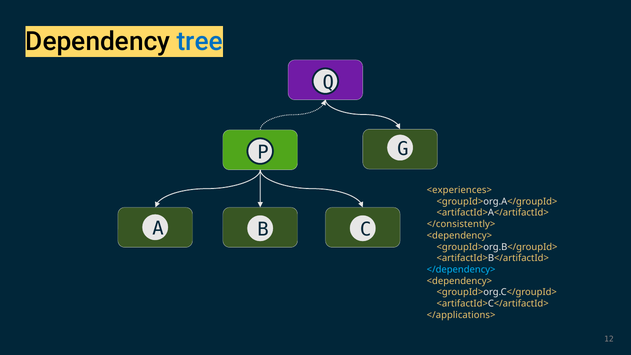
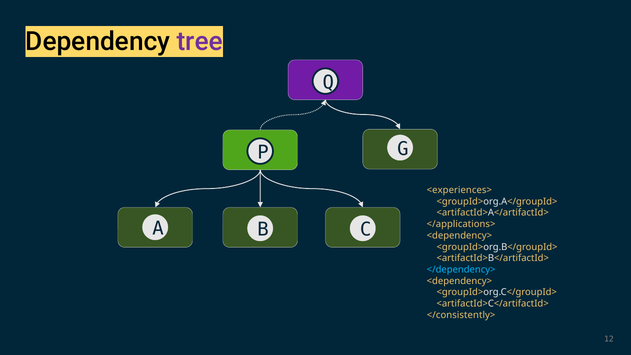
tree colour: blue -> purple
</consistently>: </consistently> -> </applications>
</applications>: </applications> -> </consistently>
